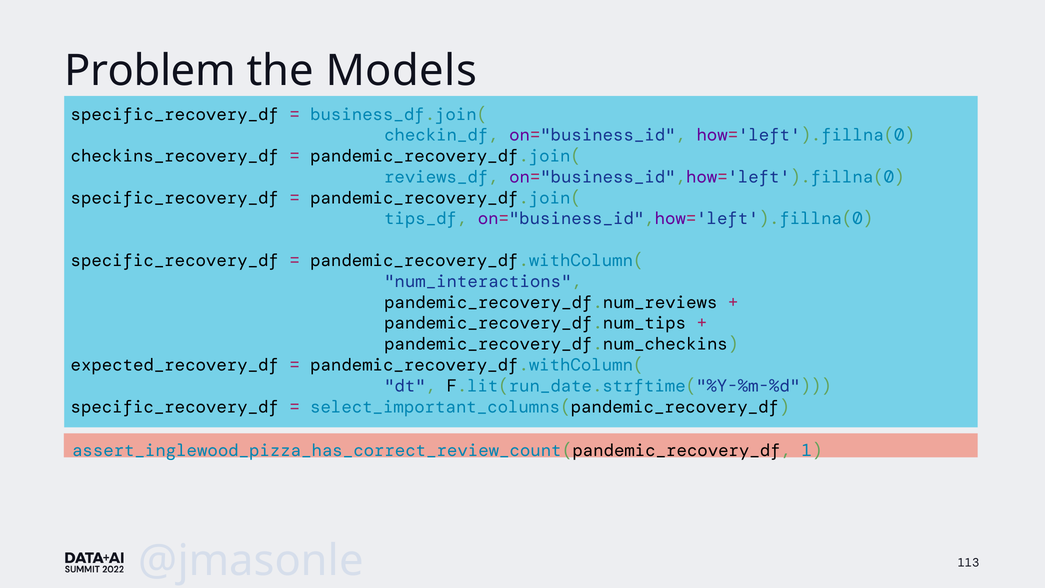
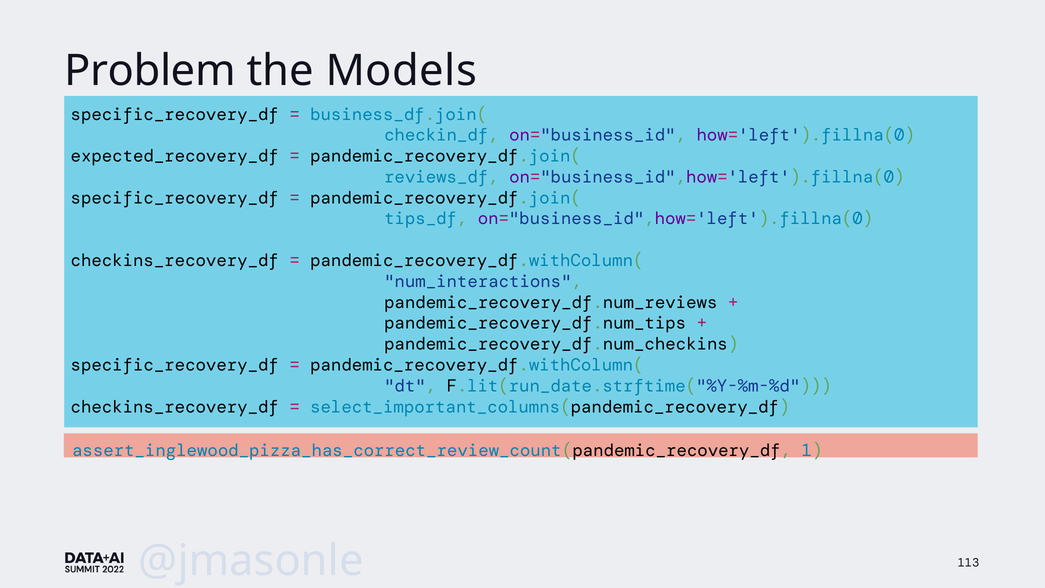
checkins_recovery_df: checkins_recovery_df -> expected_recovery_df
specific_recovery_df at (175, 261): specific_recovery_df -> checkins_recovery_df
expected_recovery_df at (175, 365): expected_recovery_df -> specific_recovery_df
specific_recovery_df at (175, 407): specific_recovery_df -> checkins_recovery_df
